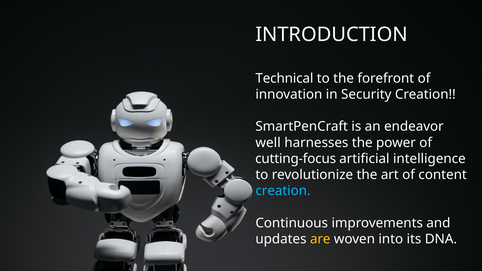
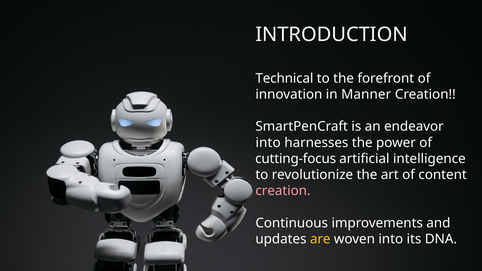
Security: Security -> Manner
well at (268, 143): well -> into
creation at (283, 191) colour: light blue -> pink
